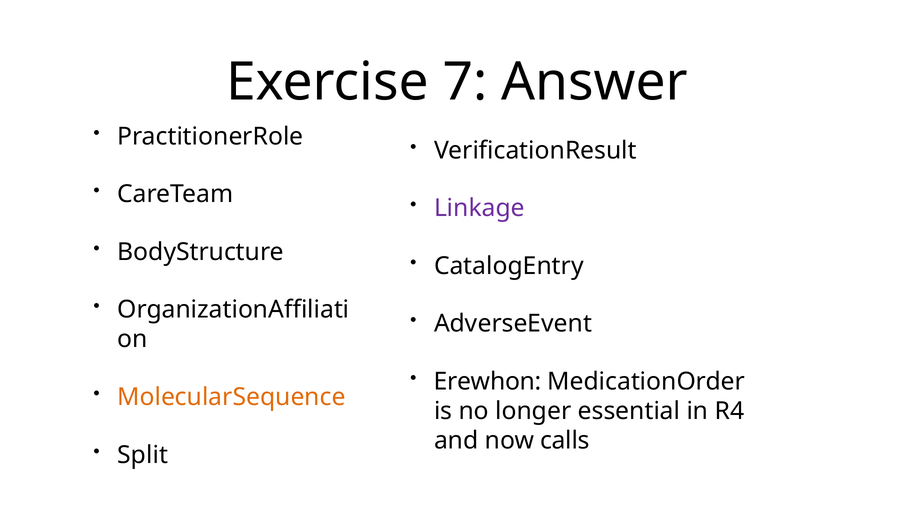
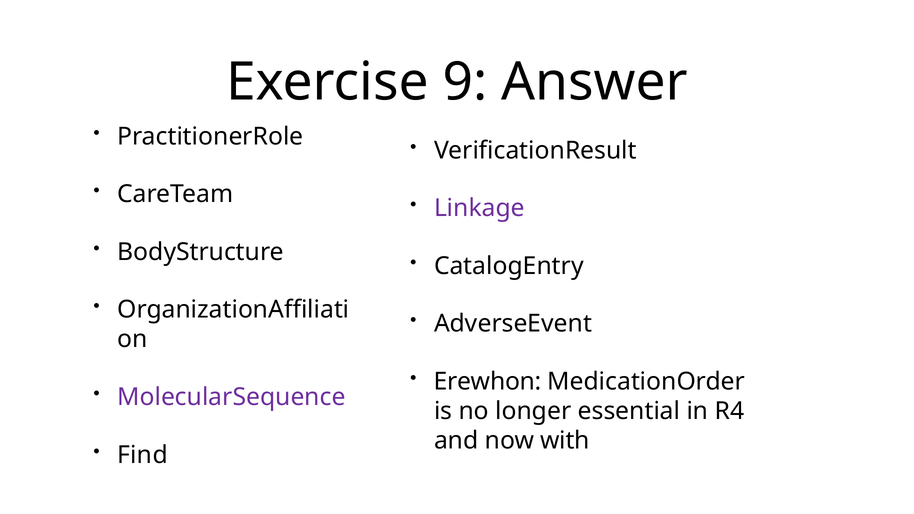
7: 7 -> 9
MolecularSequence colour: orange -> purple
calls: calls -> with
Split: Split -> Find
